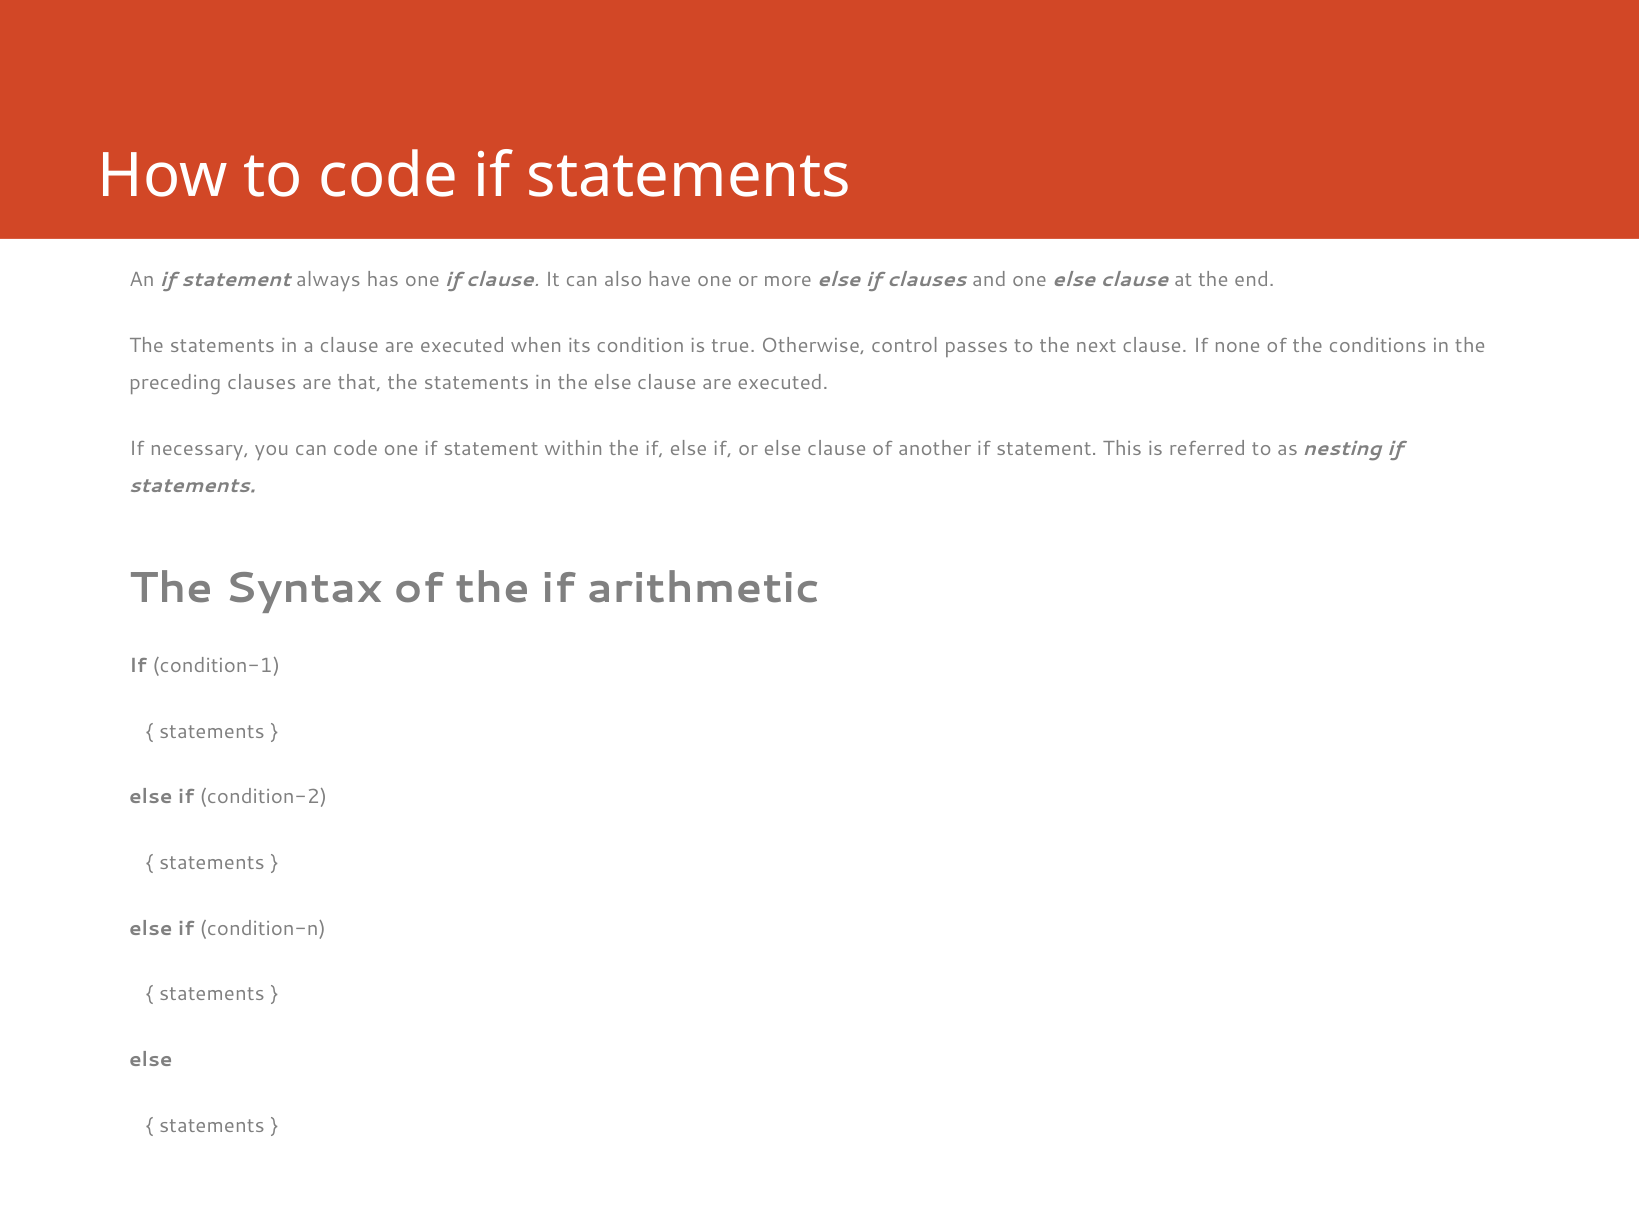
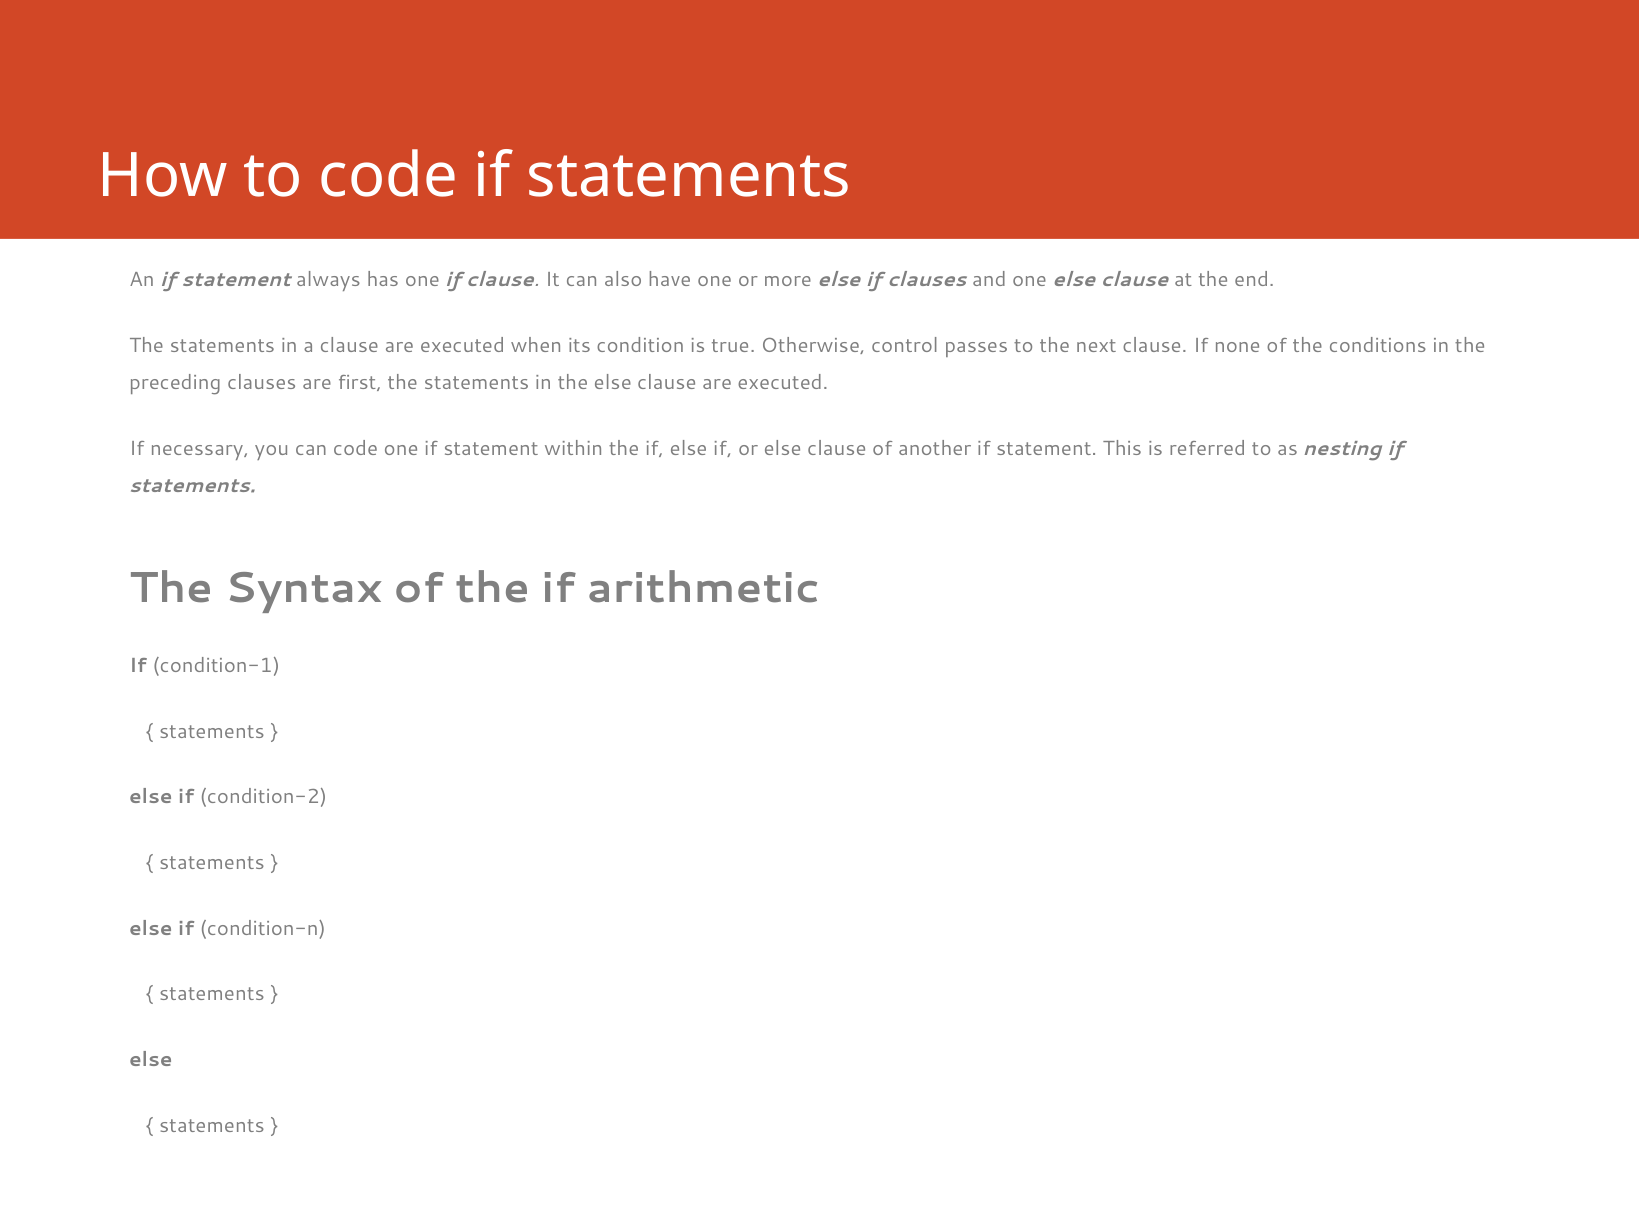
that: that -> first
